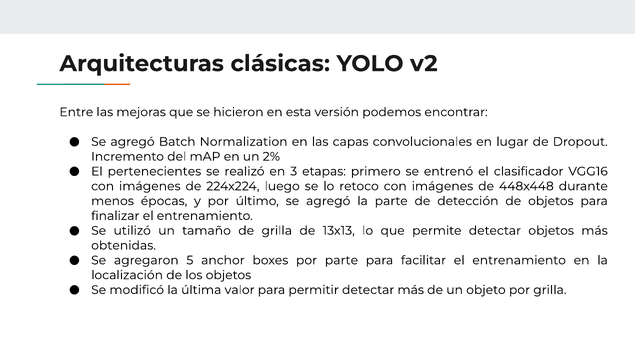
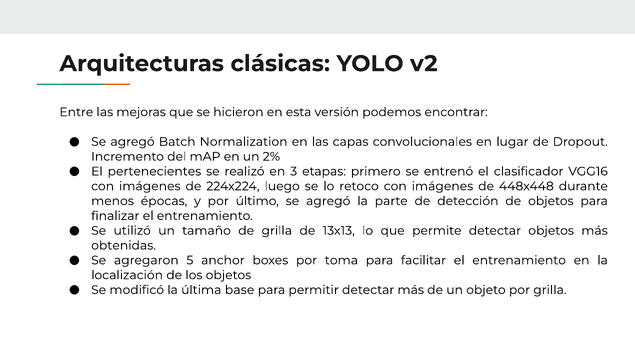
por parte: parte -> toma
valor: valor -> base
